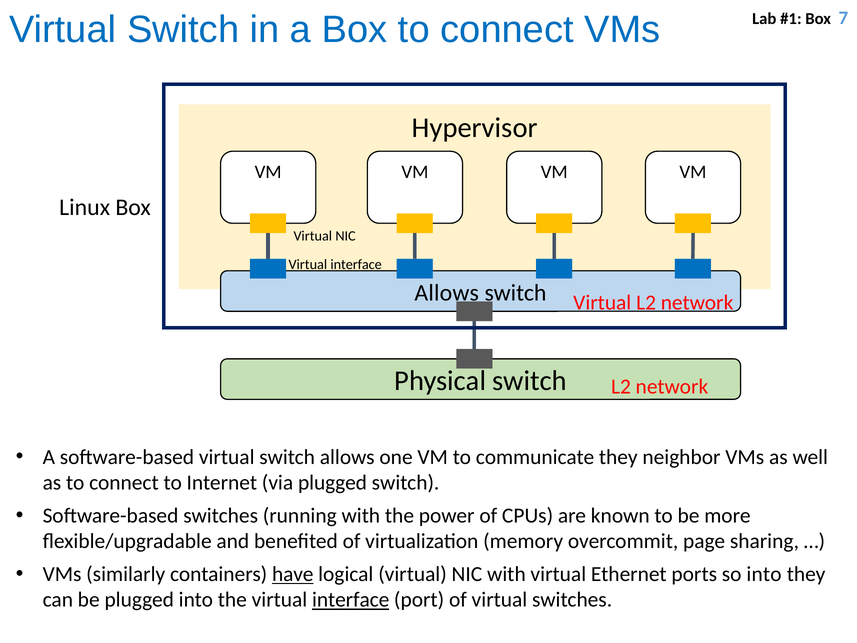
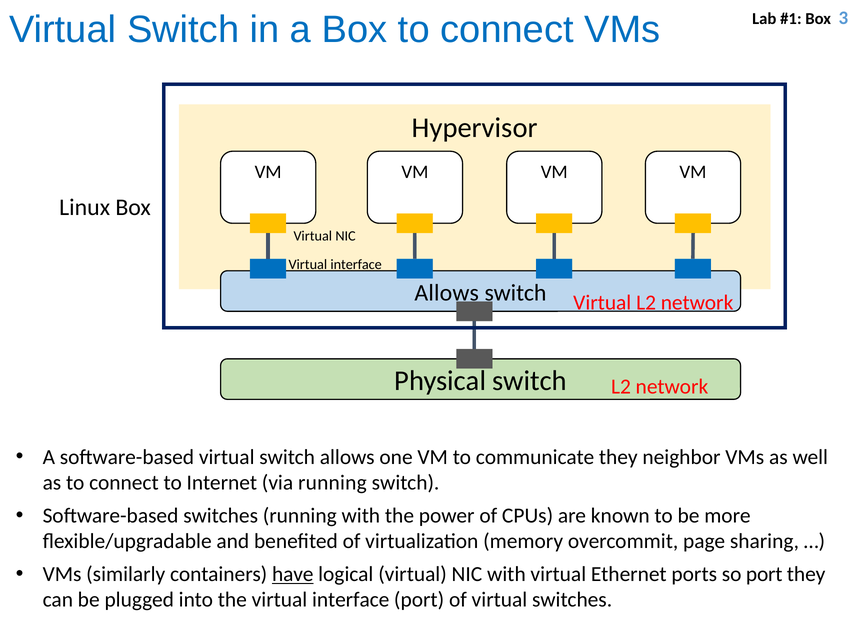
7: 7 -> 3
via plugged: plugged -> running
so into: into -> port
interface at (351, 600) underline: present -> none
